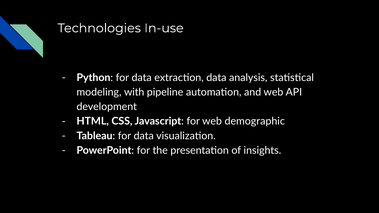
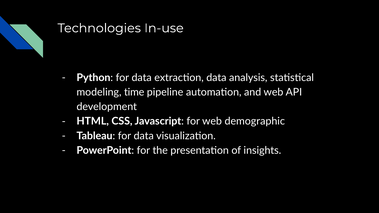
with: with -> time
